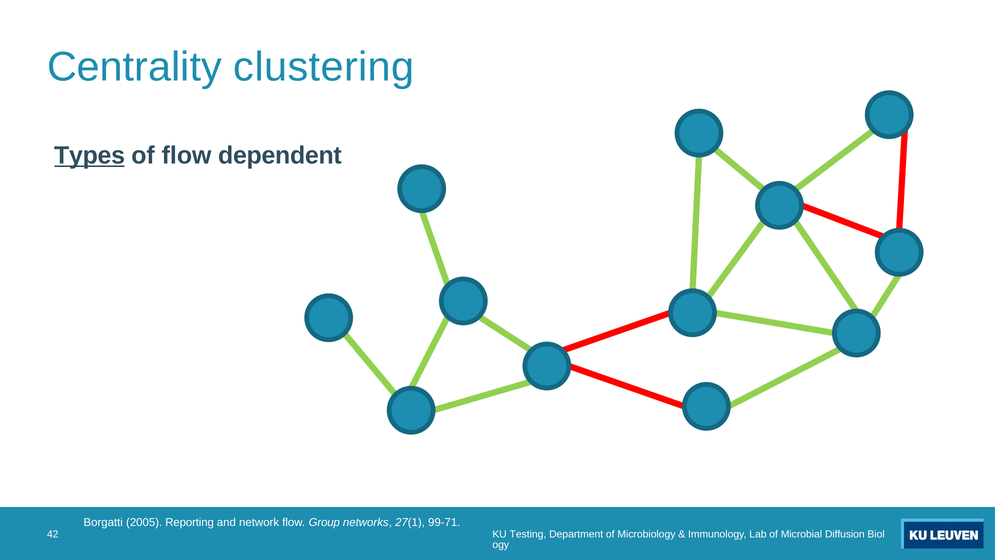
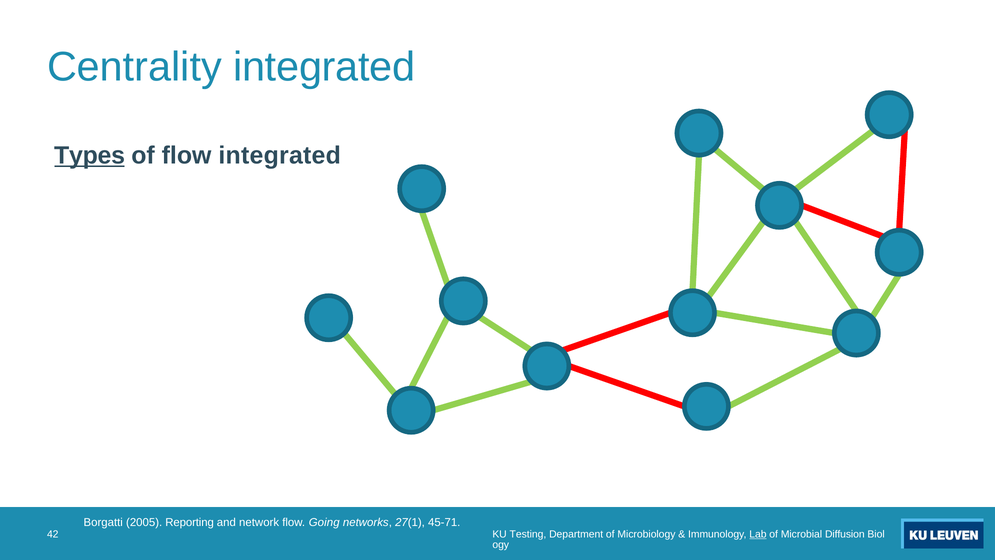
Centrality clustering: clustering -> integrated
flow dependent: dependent -> integrated
Group: Group -> Going
99-71: 99-71 -> 45-71
Lab underline: none -> present
